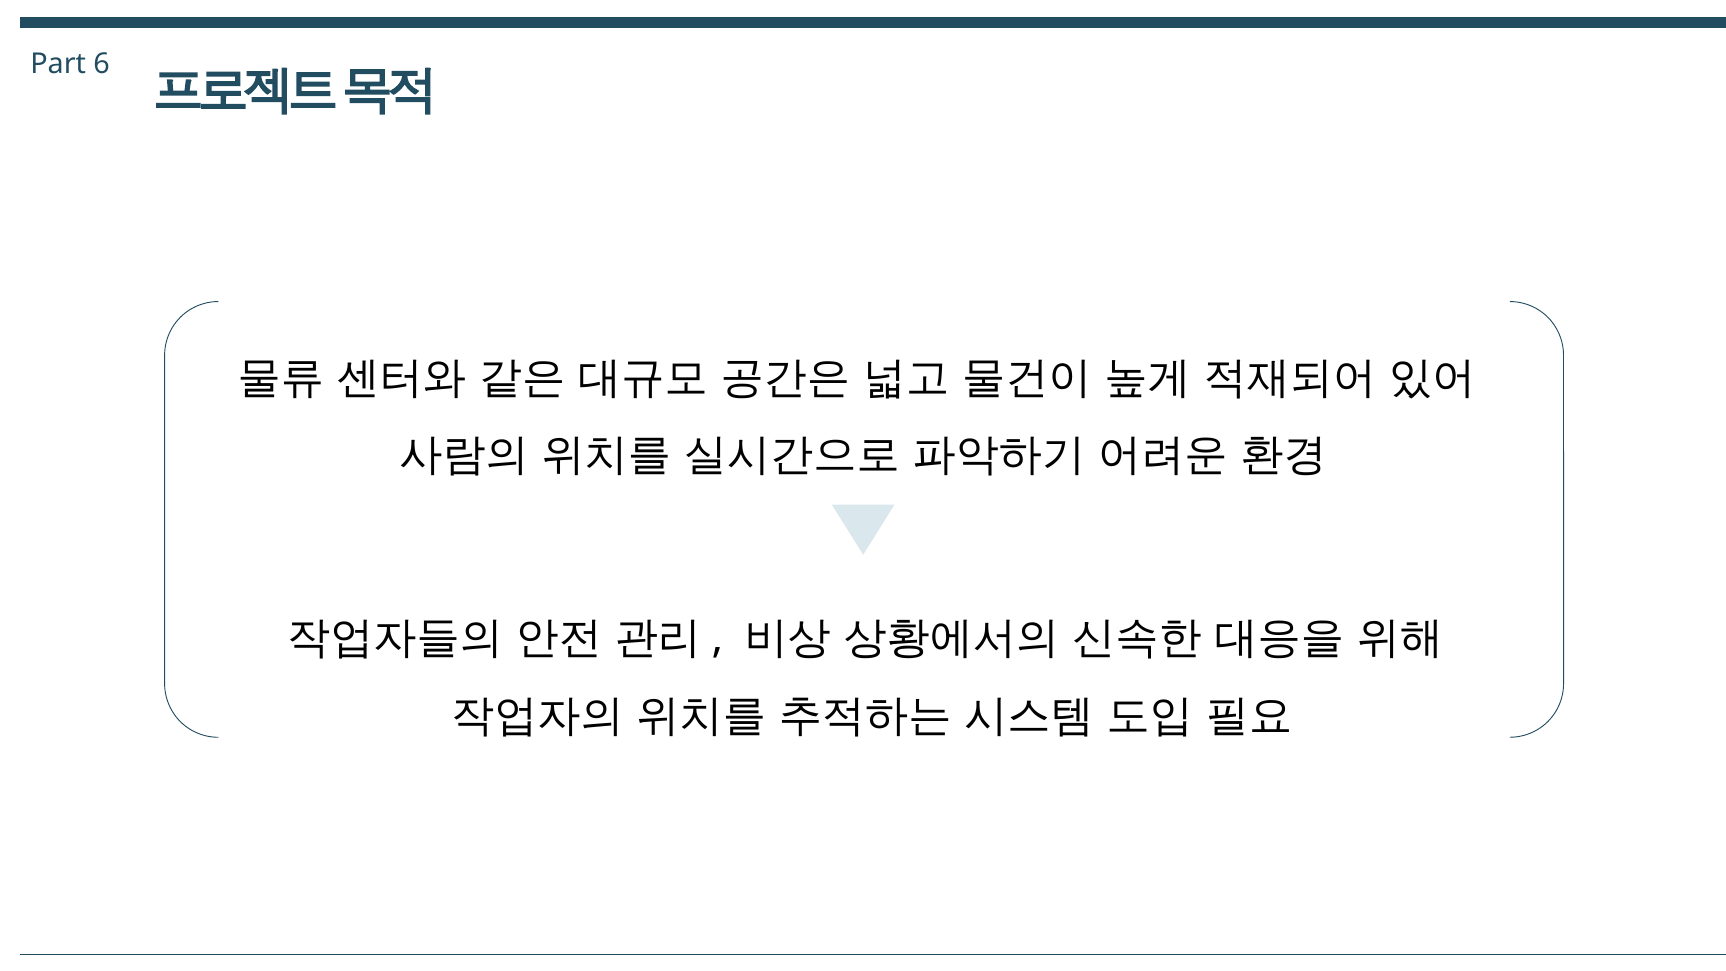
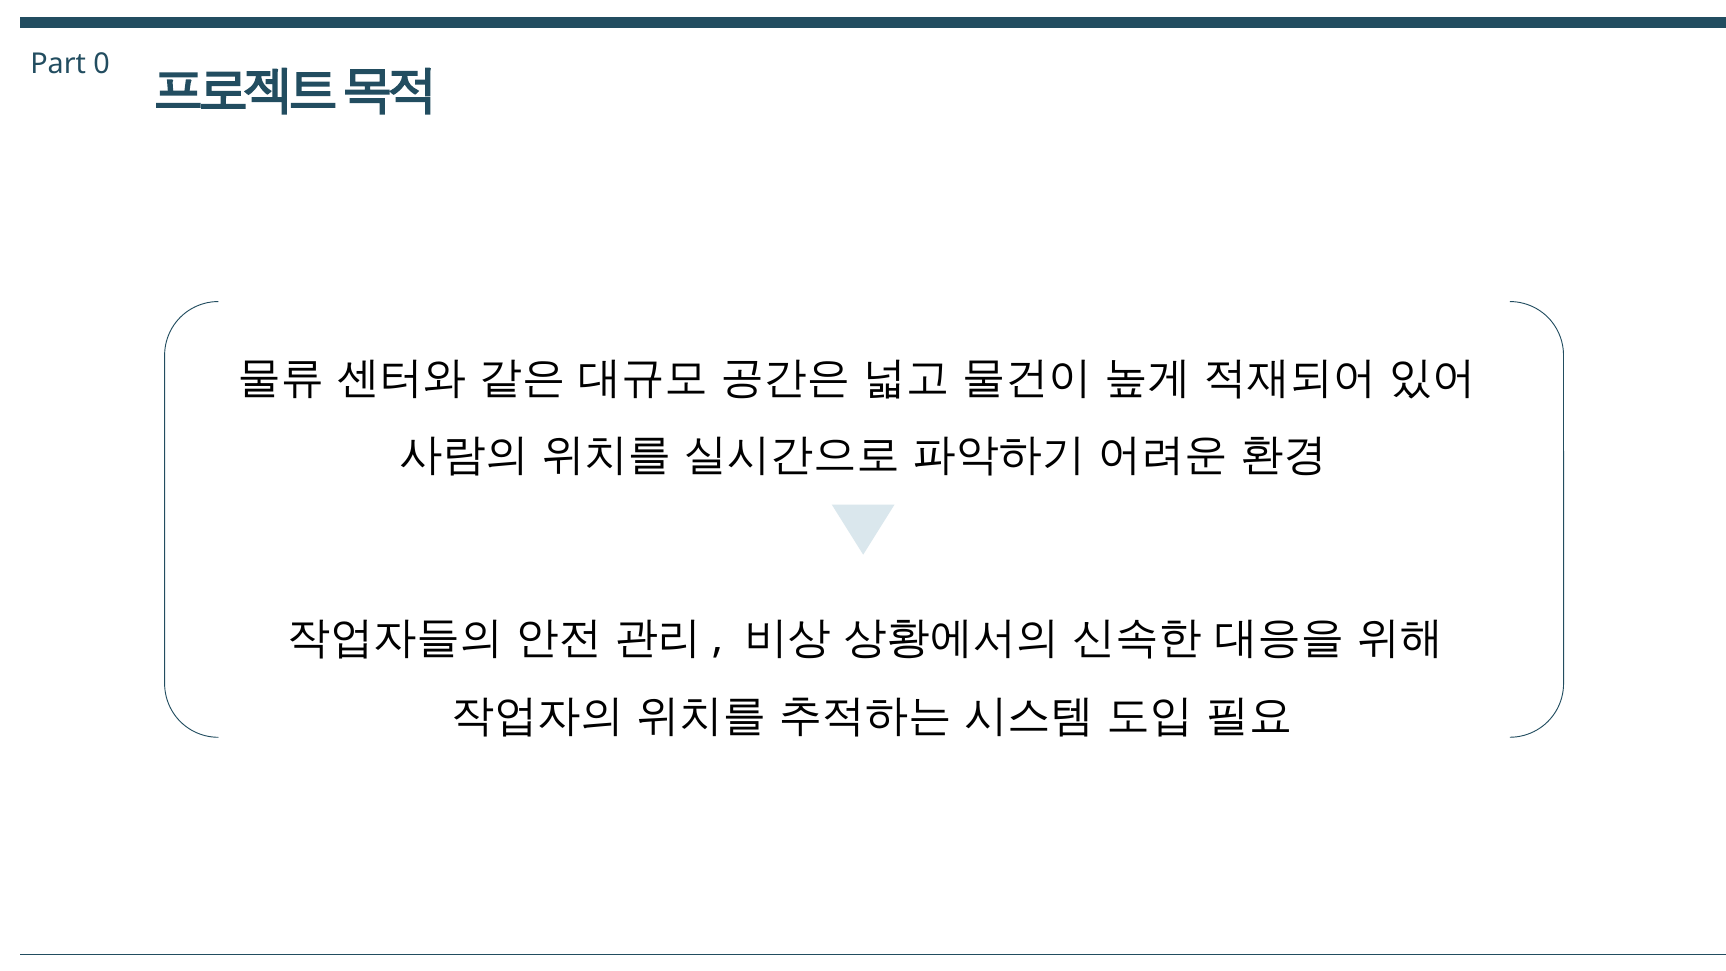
6: 6 -> 0
